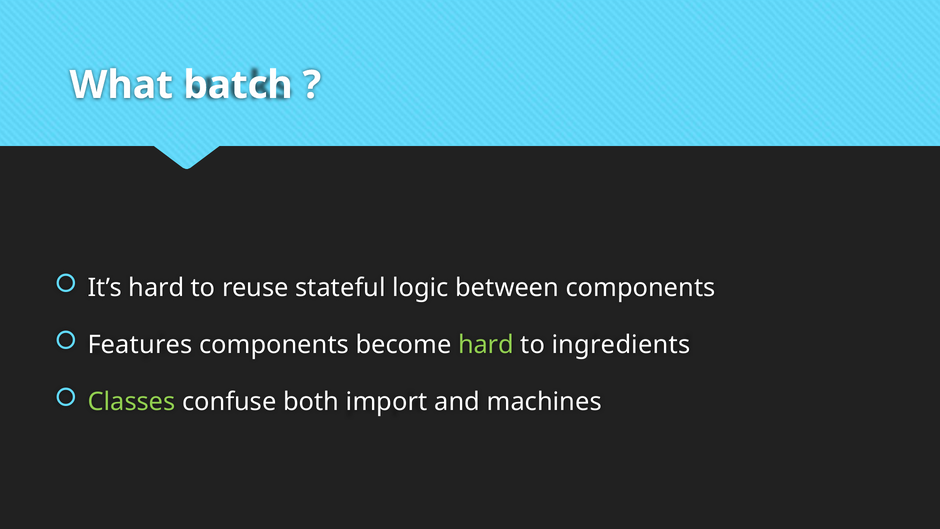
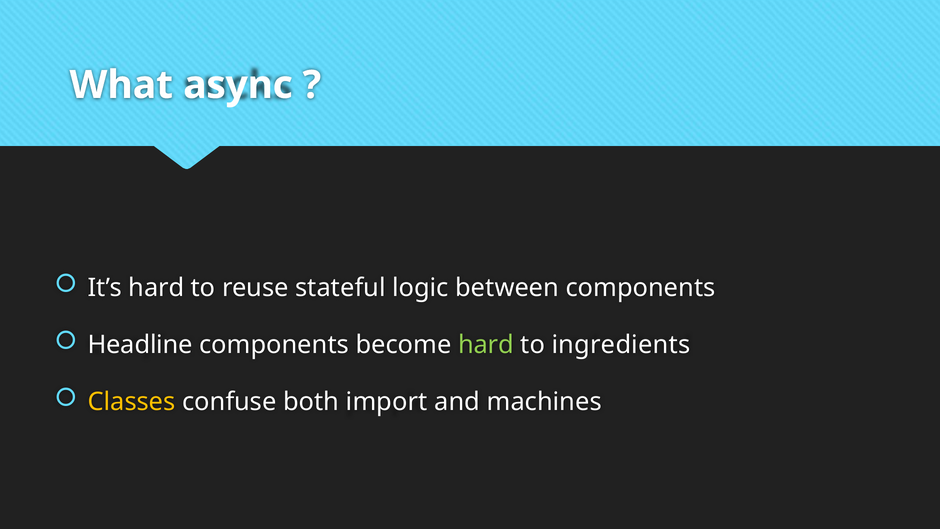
batch: batch -> async
Features: Features -> Headline
Classes colour: light green -> yellow
